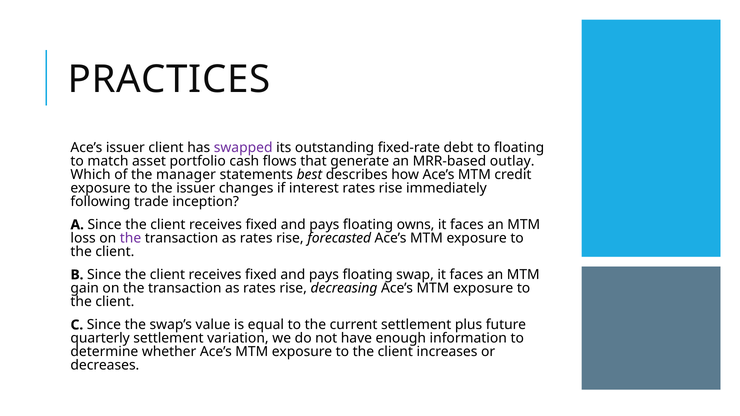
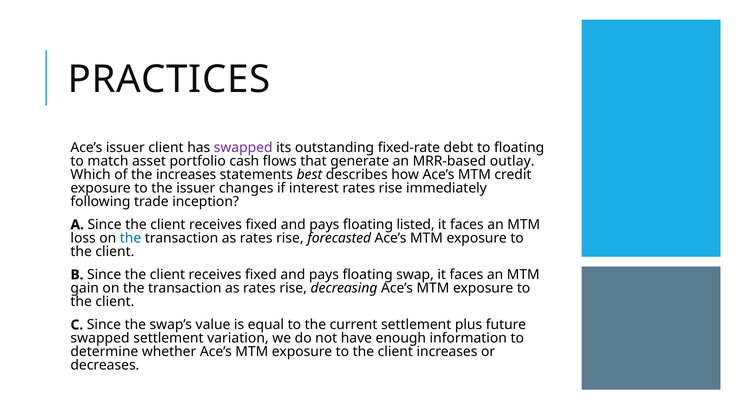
the manager: manager -> increases
owns: owns -> listed
the at (131, 238) colour: purple -> blue
quarterly at (100, 339): quarterly -> swapped
